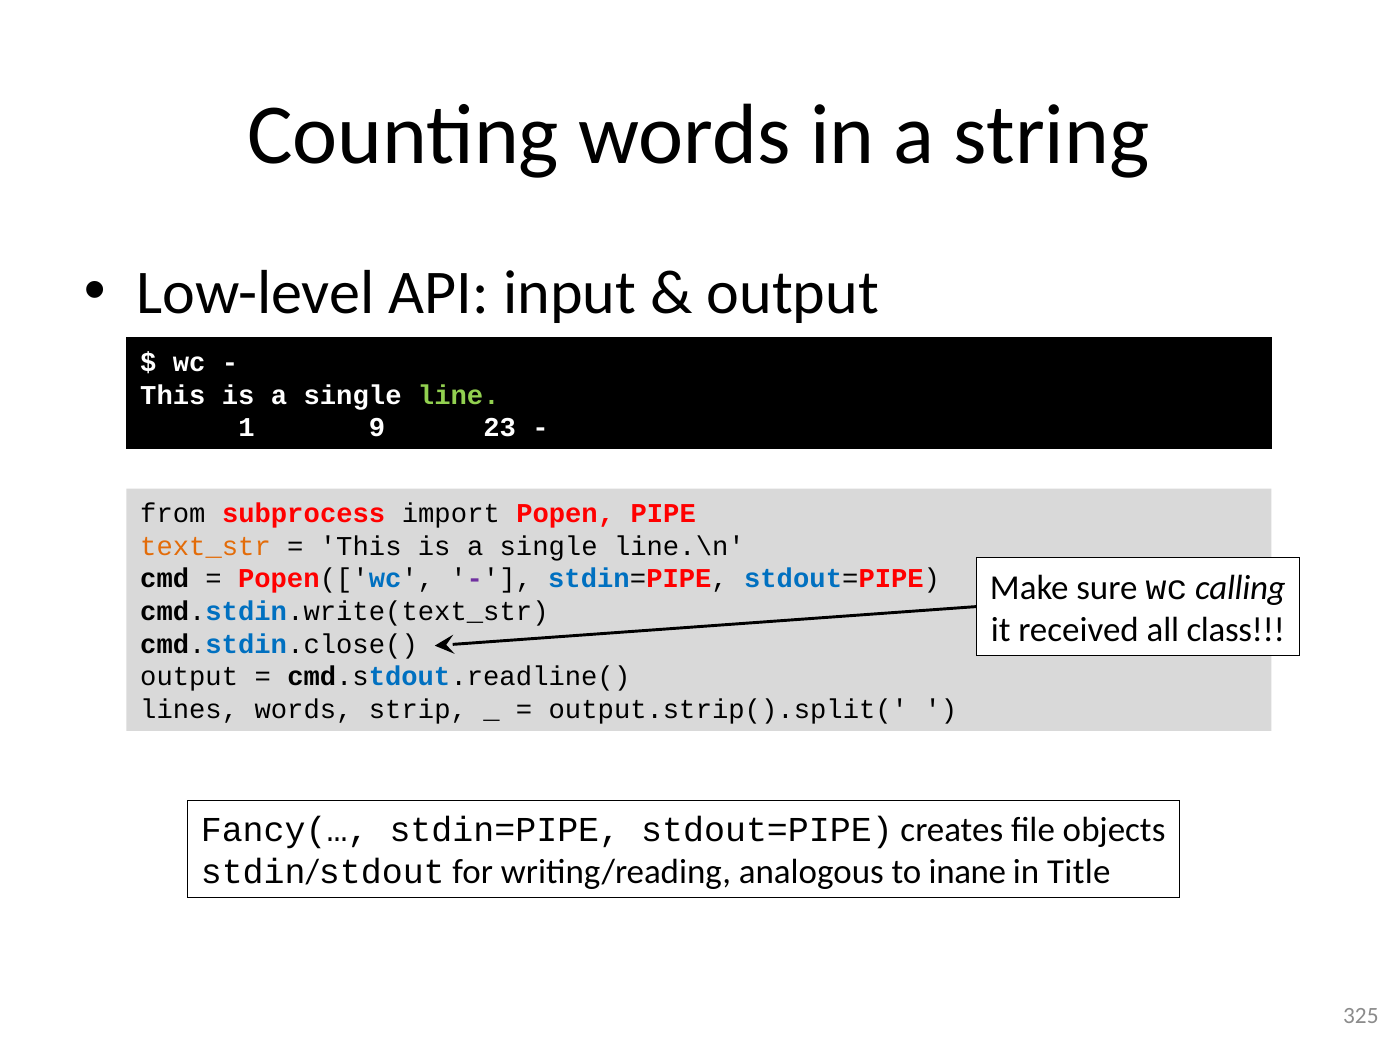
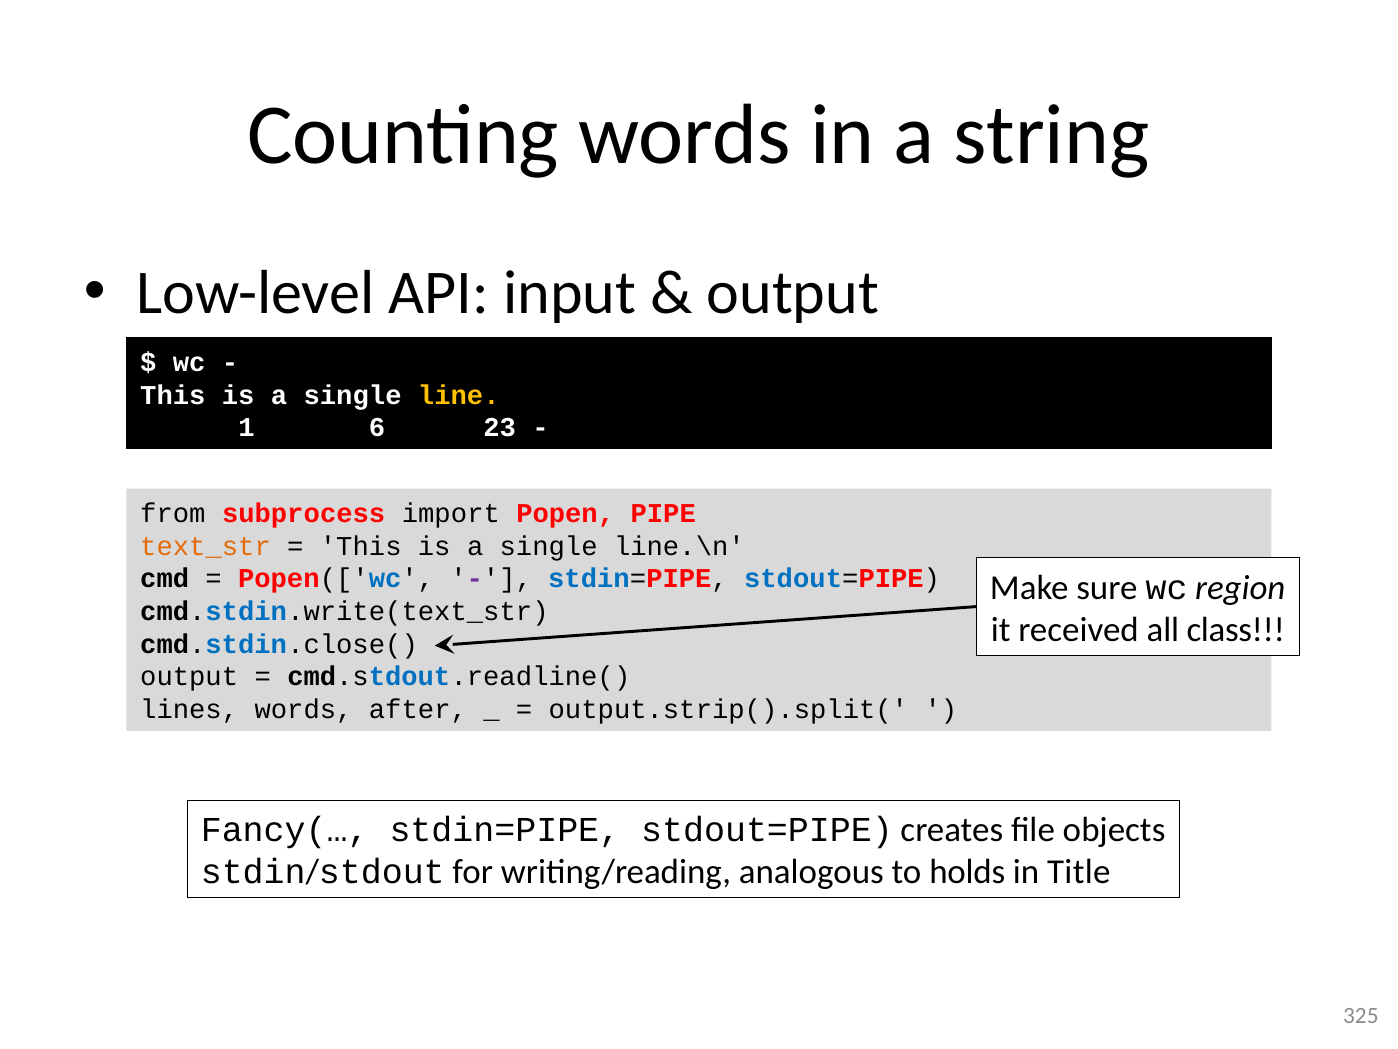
line colour: light green -> yellow
9: 9 -> 6
calling: calling -> region
strip: strip -> after
inane: inane -> holds
